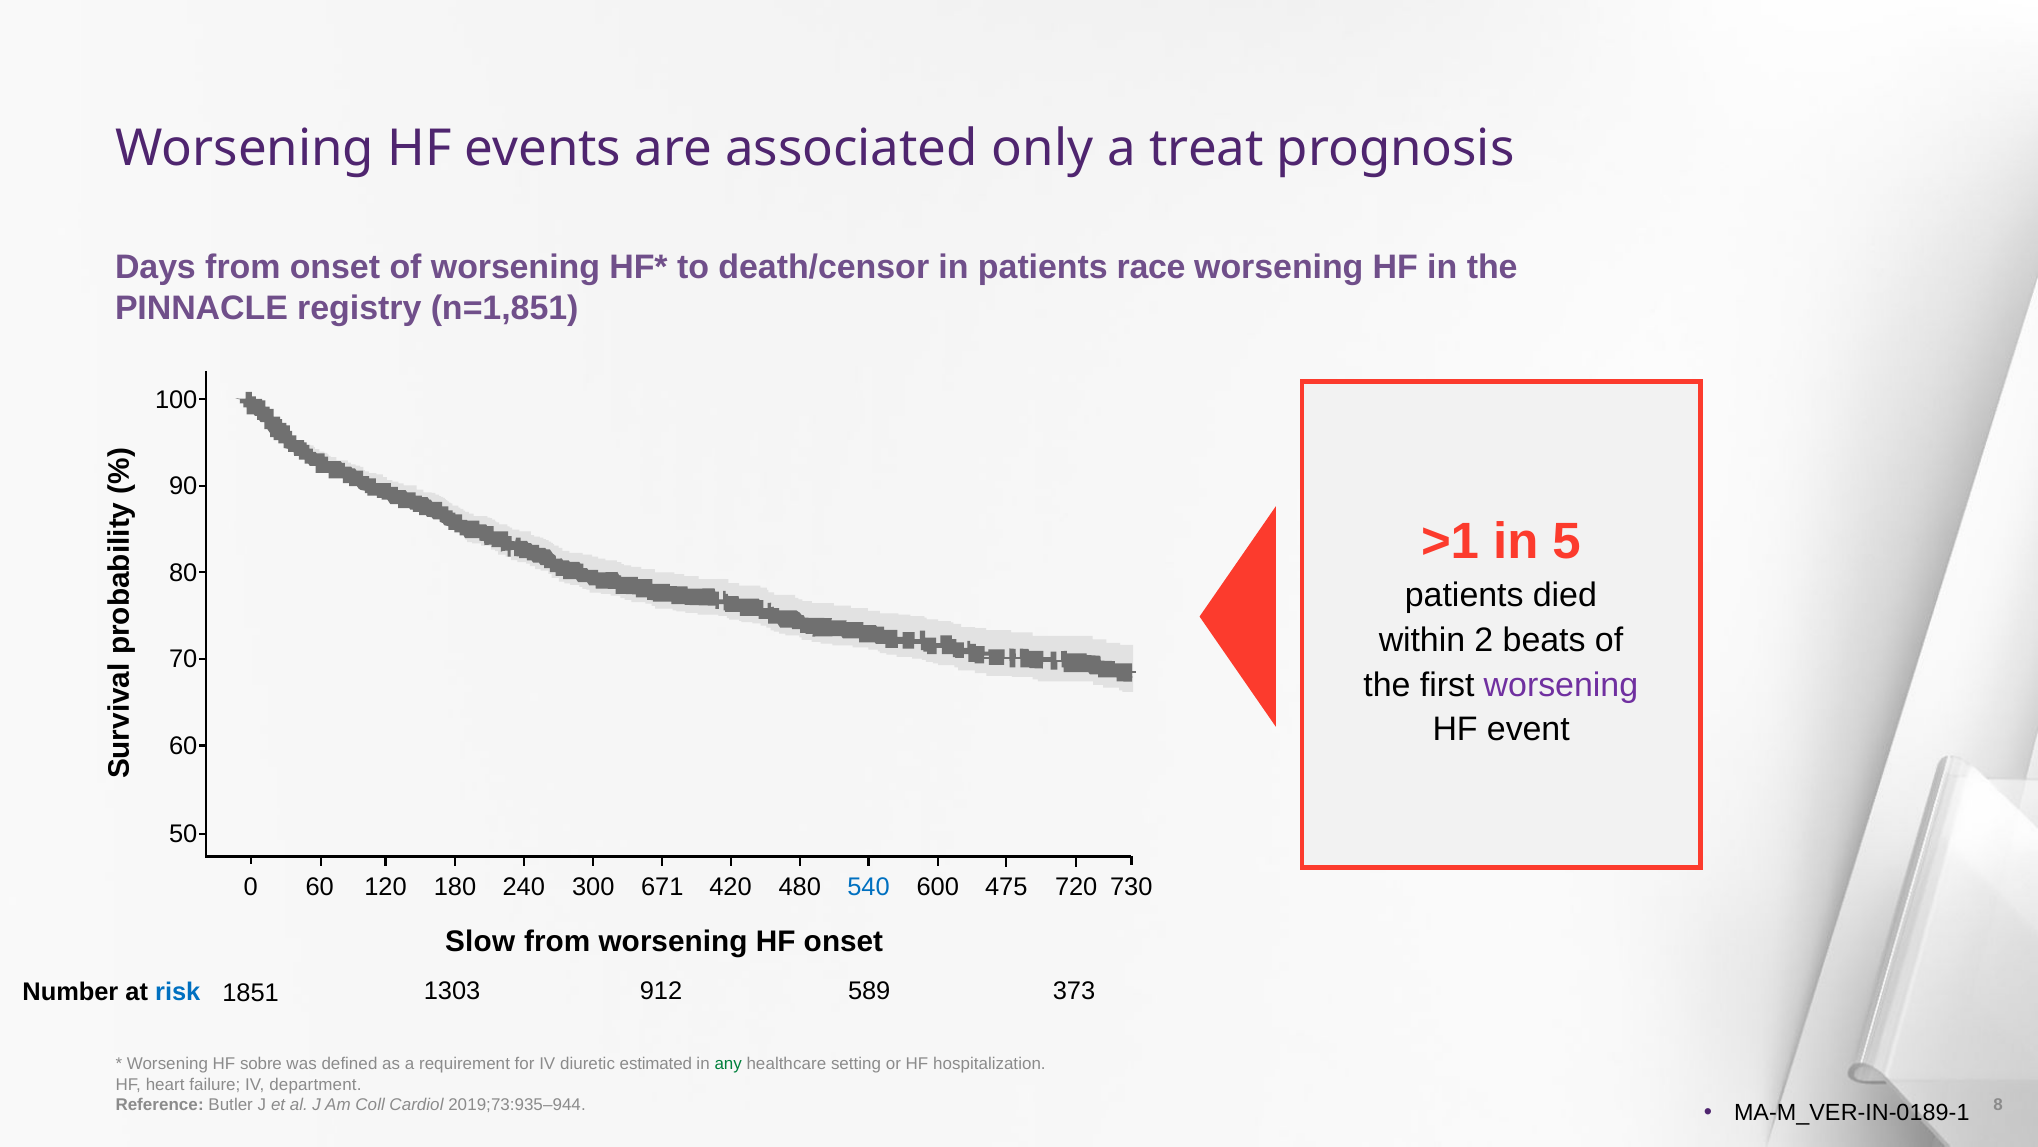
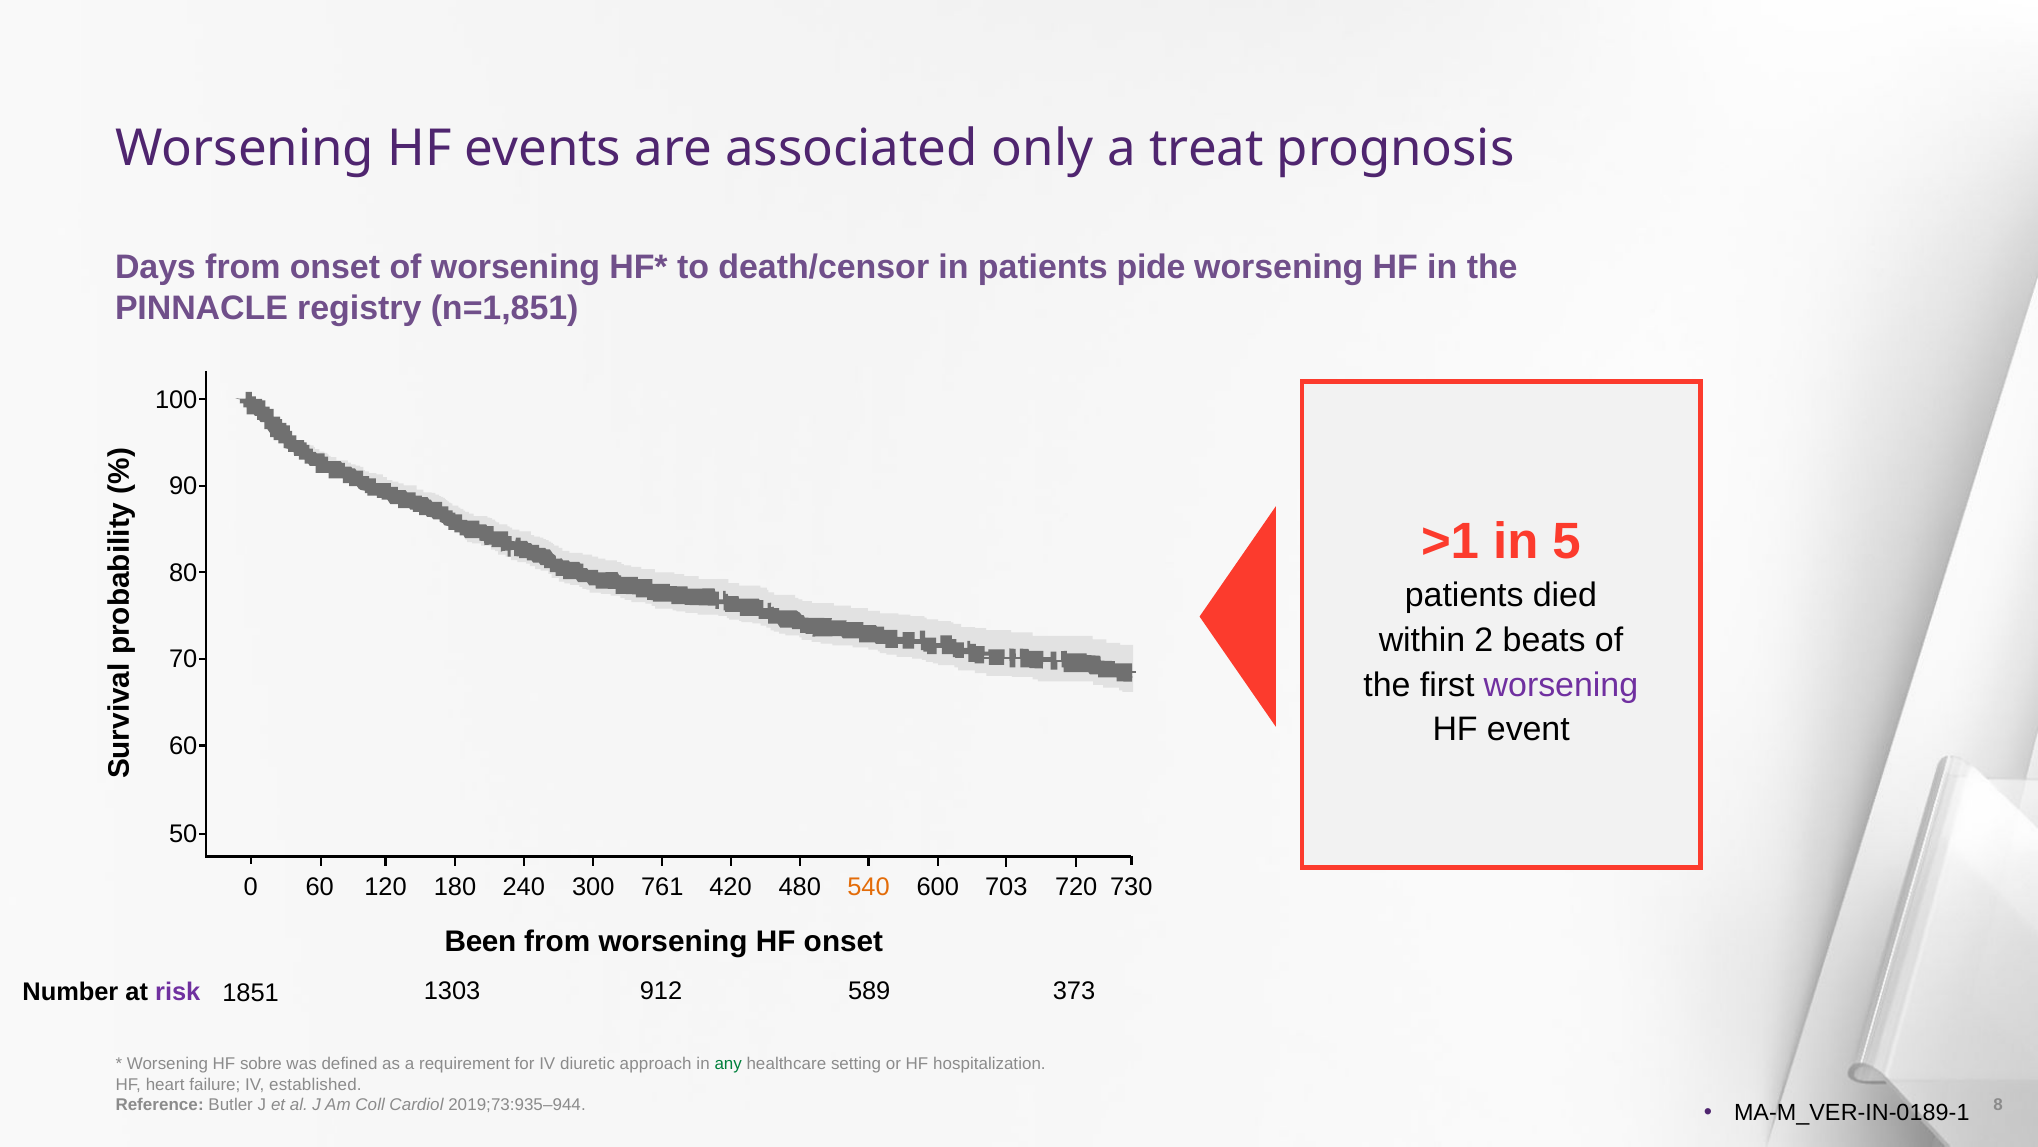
race: race -> pide
671: 671 -> 761
540 colour: blue -> orange
475: 475 -> 703
Slow: Slow -> Been
risk colour: blue -> purple
estimated: estimated -> approach
department: department -> established
